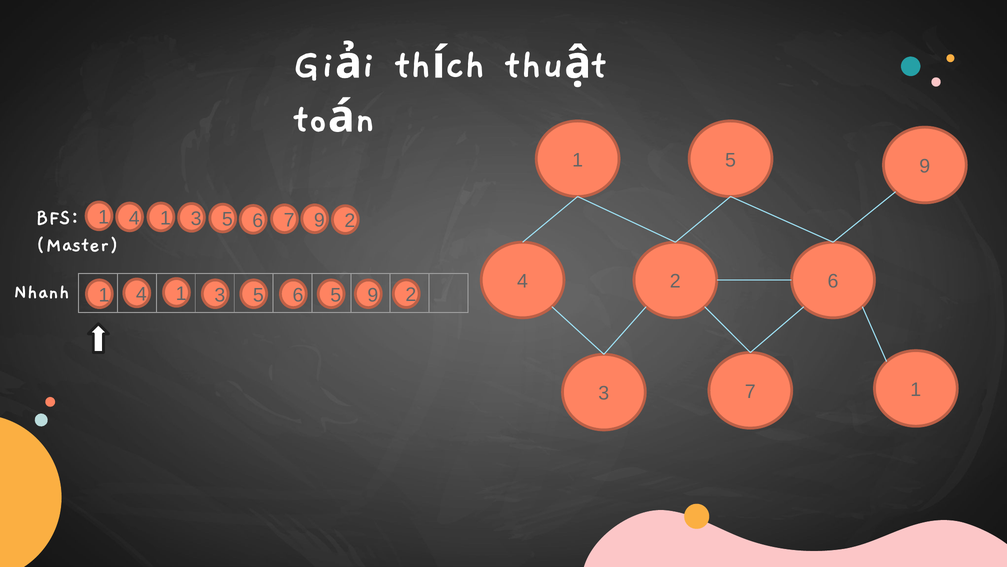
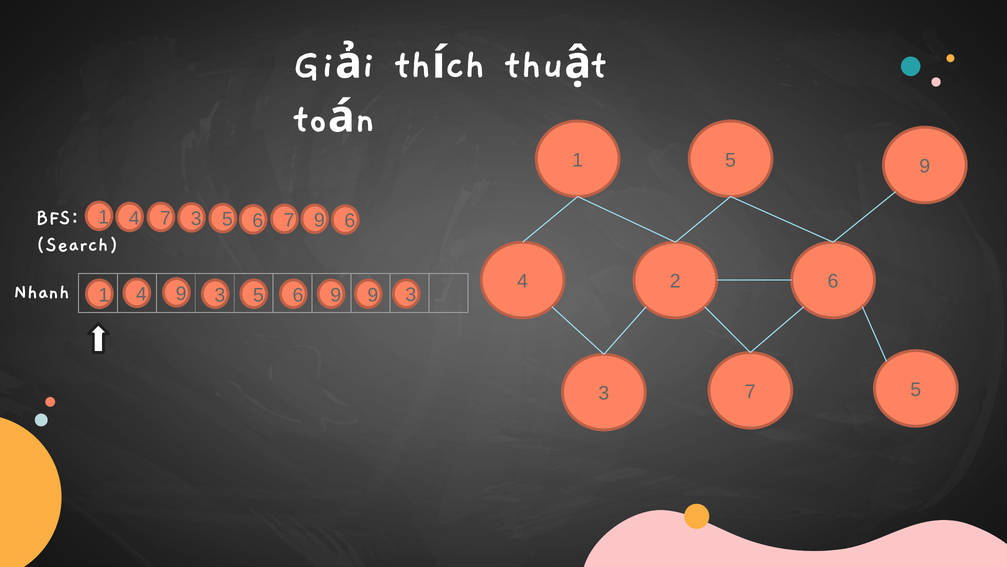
1 at (166, 218): 1 -> 7
6 9 2: 2 -> 6
Master: Master -> Search
1 at (181, 293): 1 -> 9
5 6 5: 5 -> 9
2 at (411, 295): 2 -> 3
1 at (916, 389): 1 -> 5
